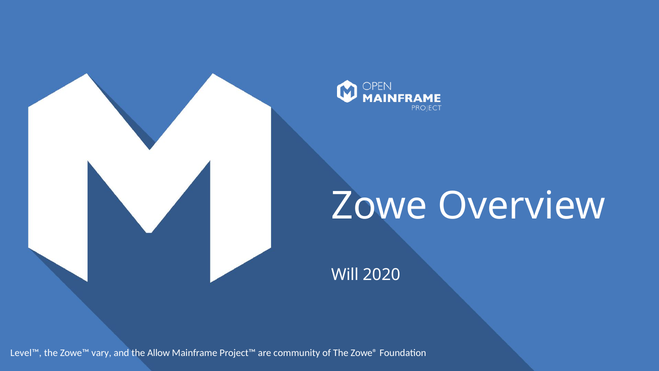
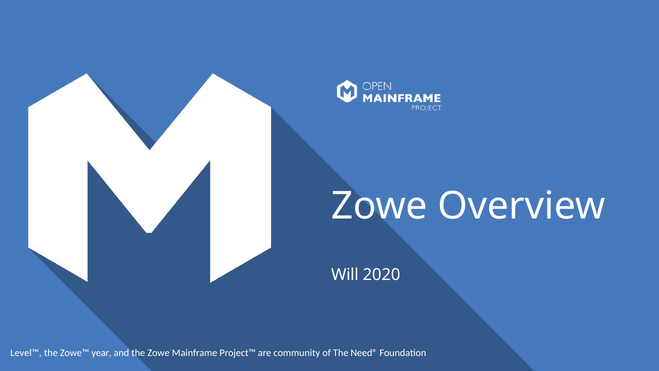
vary: vary -> year
the Allow: Allow -> Zowe
Zowe®: Zowe® -> Need®
